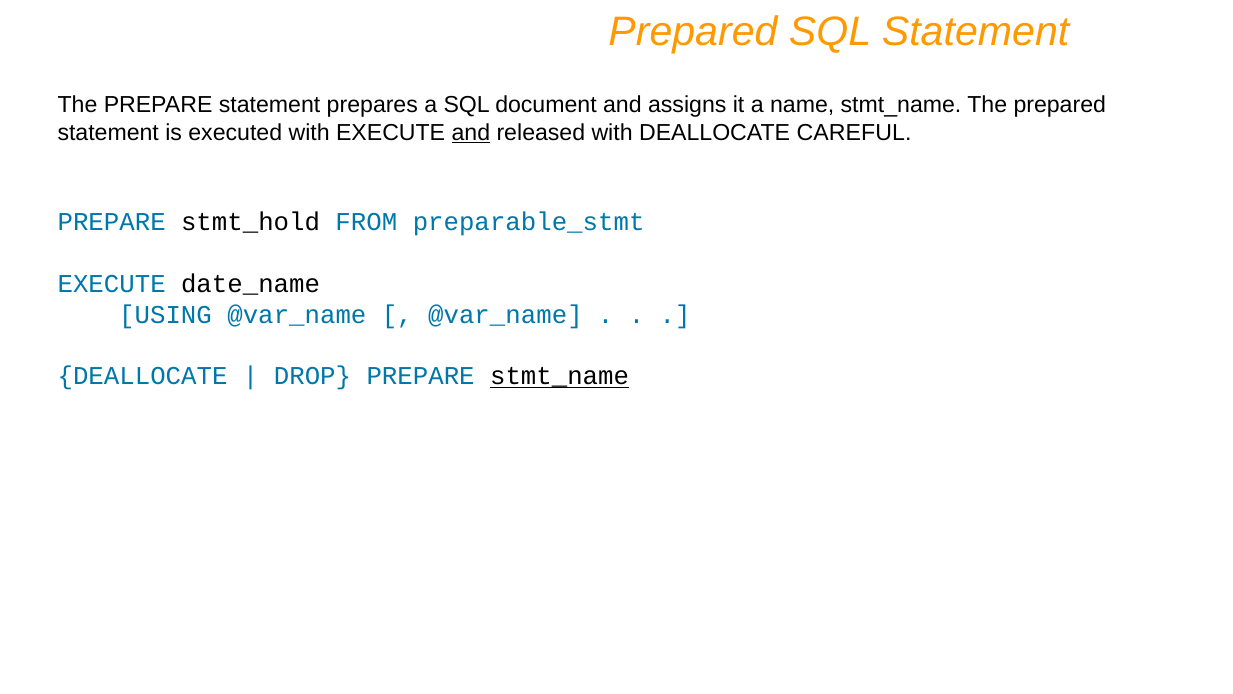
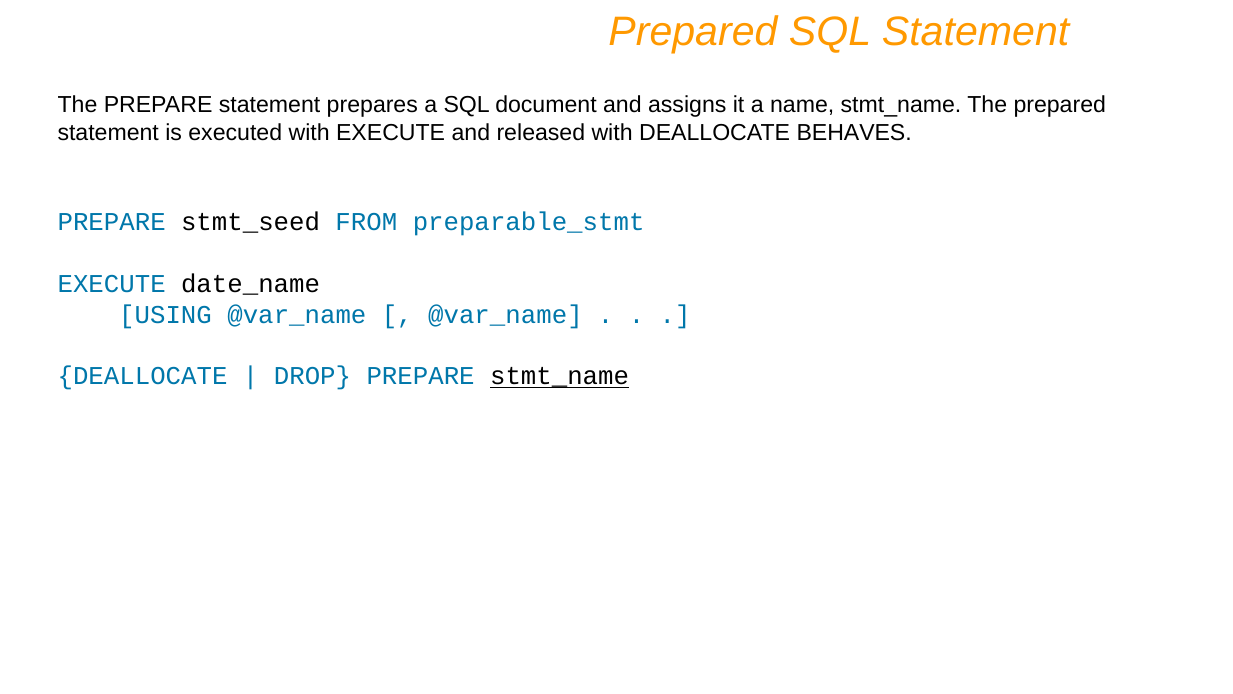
and at (471, 133) underline: present -> none
CAREFUL: CAREFUL -> BEHAVES
stmt_hold: stmt_hold -> stmt_seed
